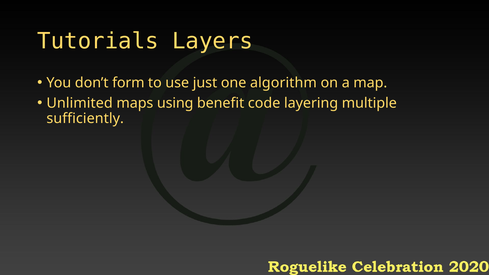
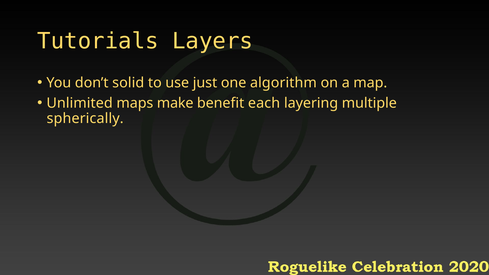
form: form -> solid
using: using -> make
code: code -> each
sufficiently: sufficiently -> spherically
